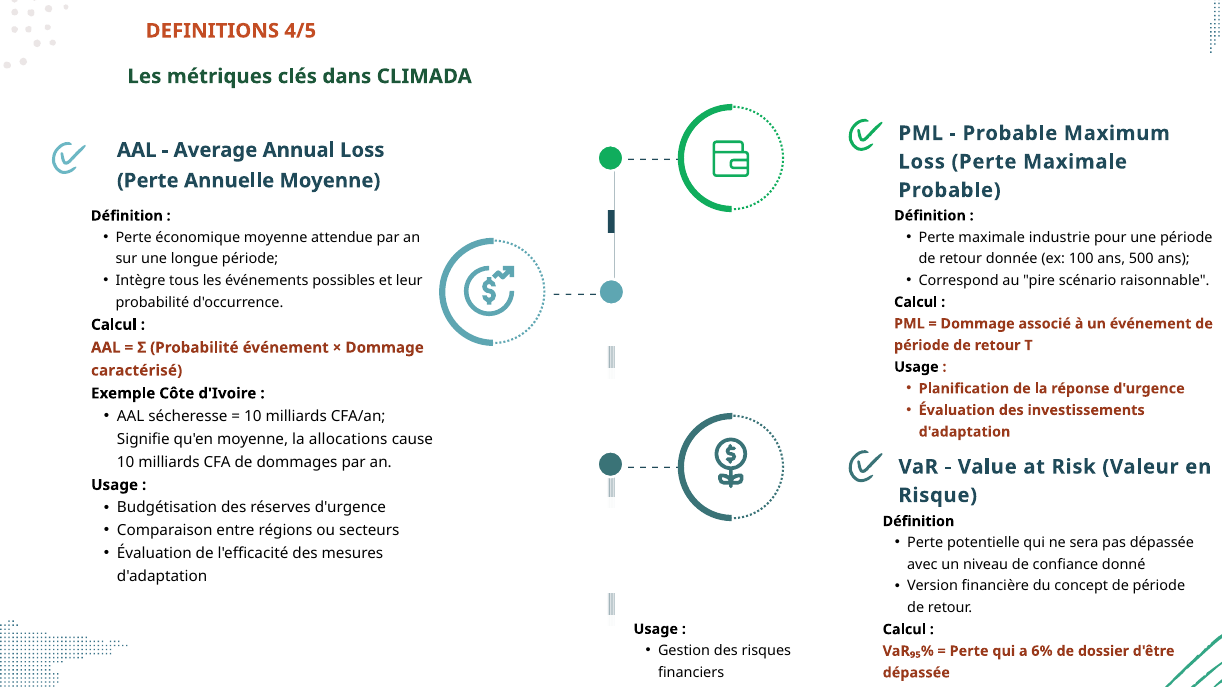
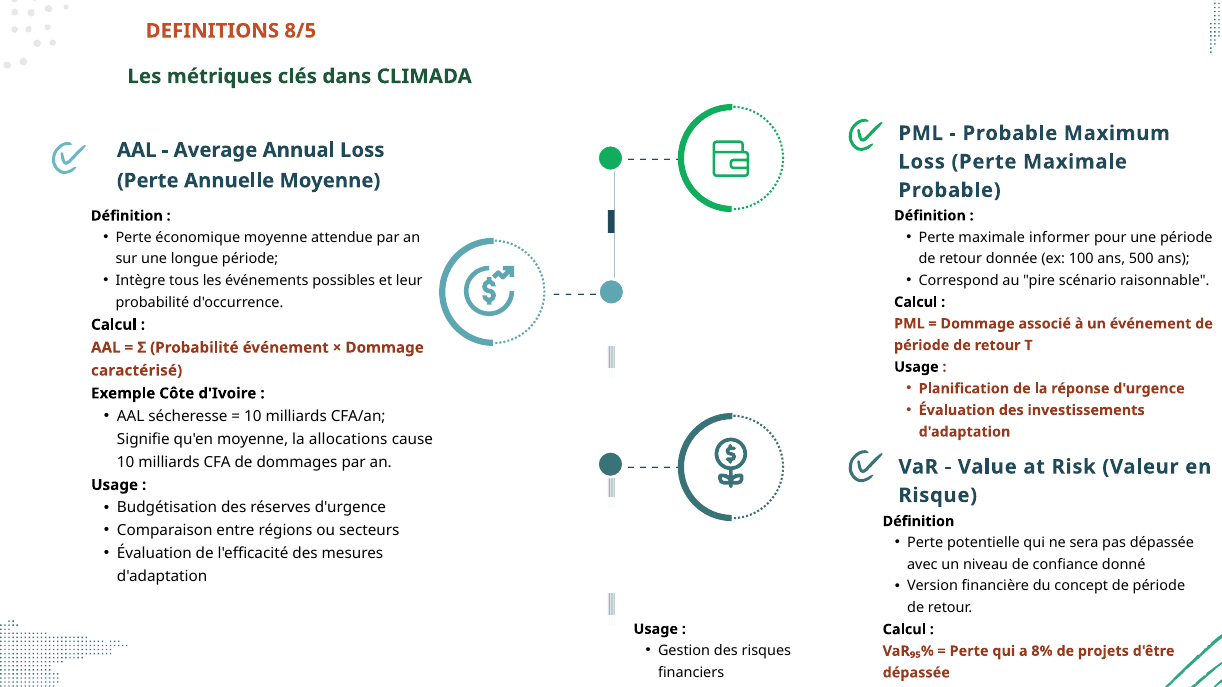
4/5: 4/5 -> 8/5
industrie: industrie -> informer
6%: 6% -> 8%
dossier: dossier -> projets
